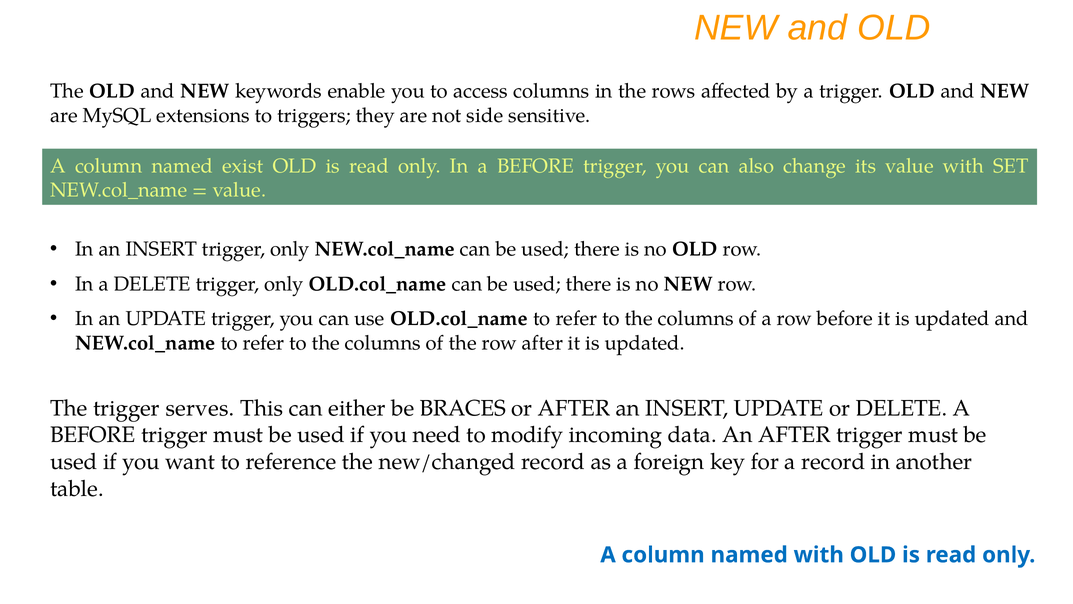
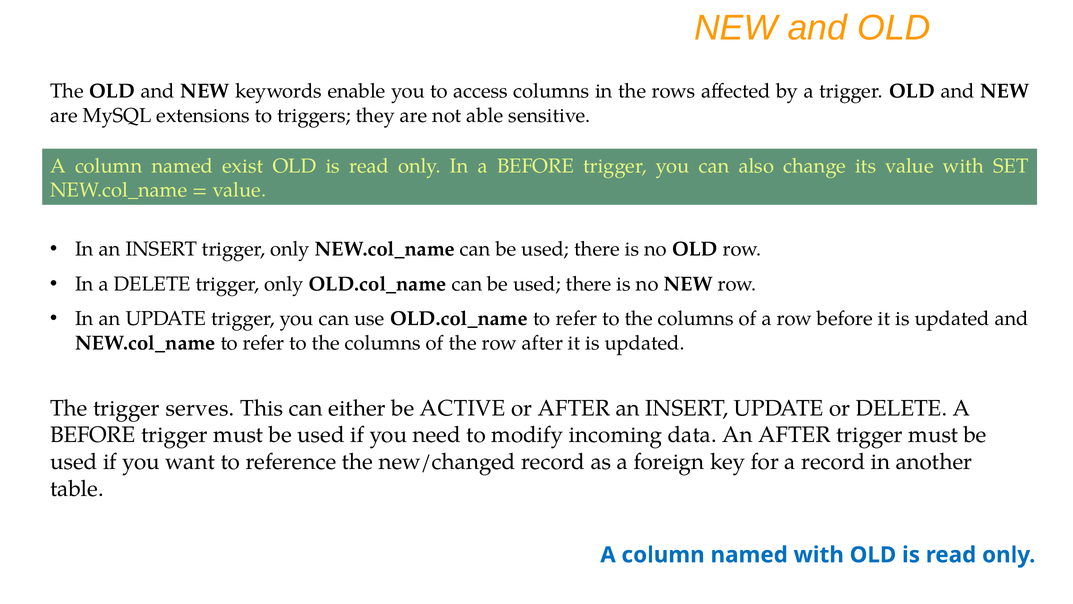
side: side -> able
BRACES: BRACES -> ACTIVE
